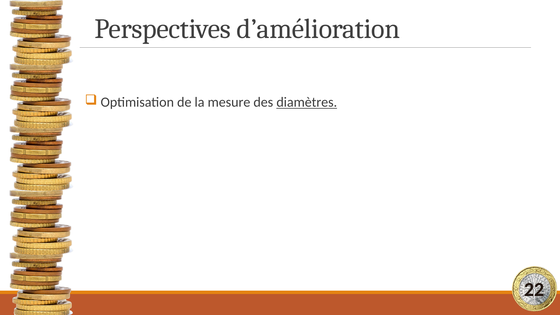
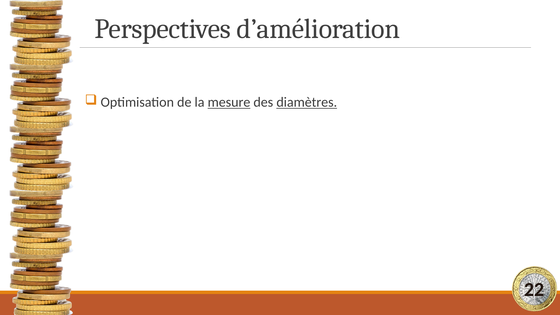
mesure underline: none -> present
